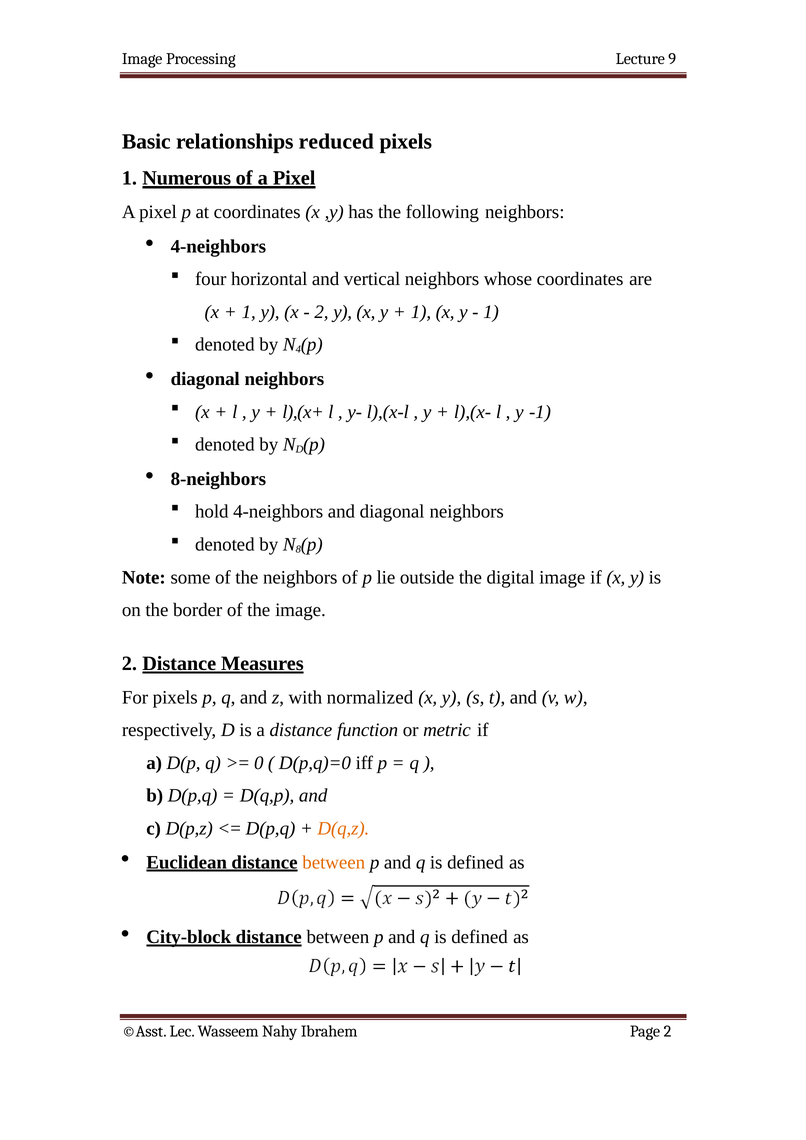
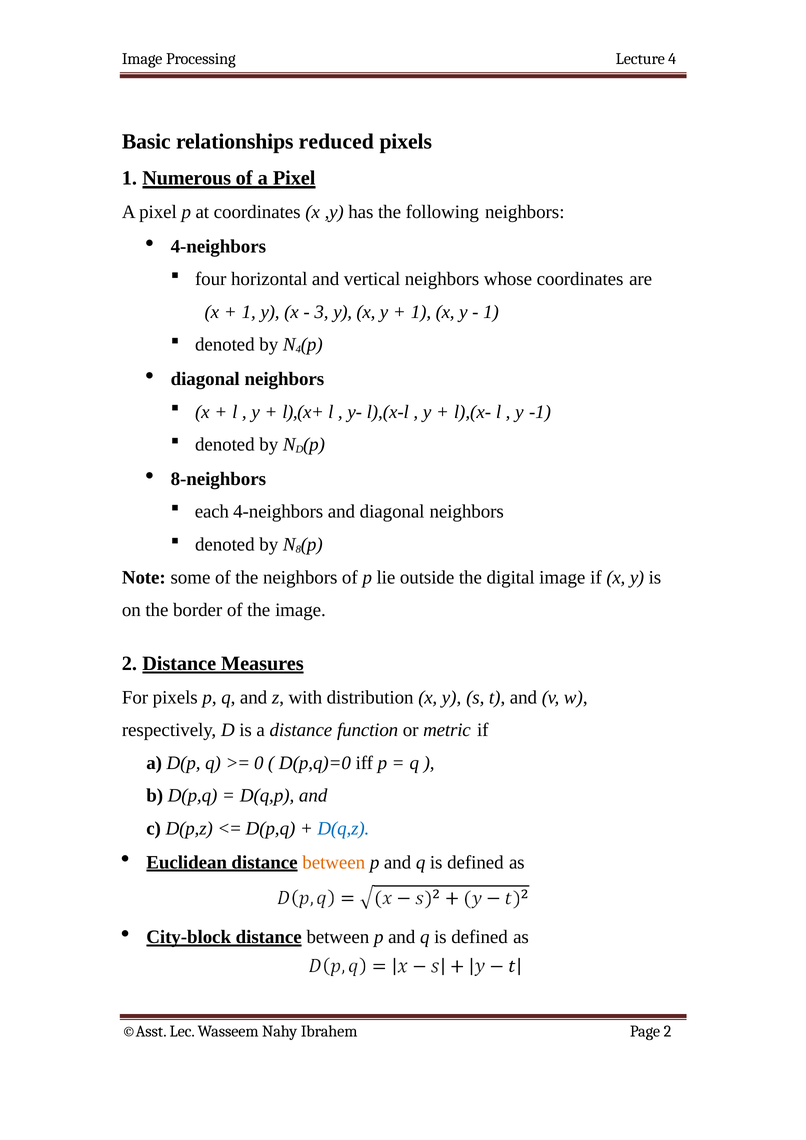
Lecture 9: 9 -> 4
2 at (321, 312): 2 -> 3
hold: hold -> each
normalized: normalized -> distribution
D(q,z colour: orange -> blue
